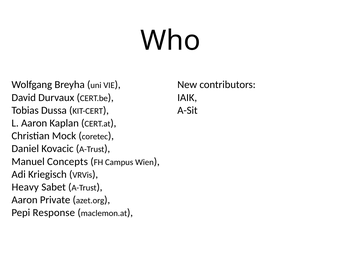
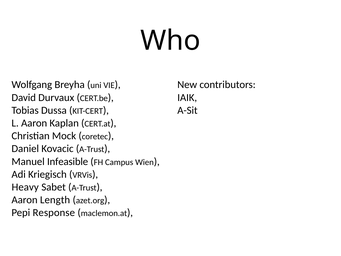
Concepts: Concepts -> Infeasible
Private: Private -> Length
